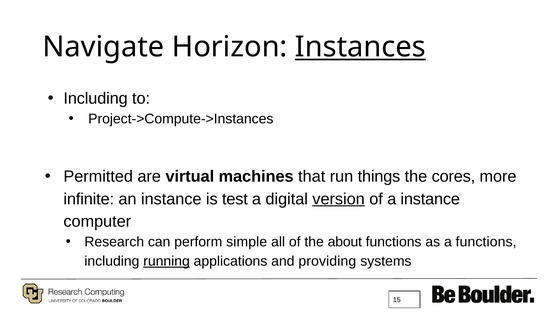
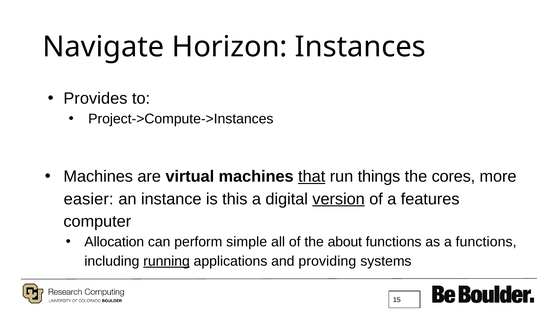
Instances underline: present -> none
Including at (96, 98): Including -> Provides
Permitted at (98, 176): Permitted -> Machines
that underline: none -> present
infinite: infinite -> easier
test: test -> this
a instance: instance -> features
Research: Research -> Allocation
